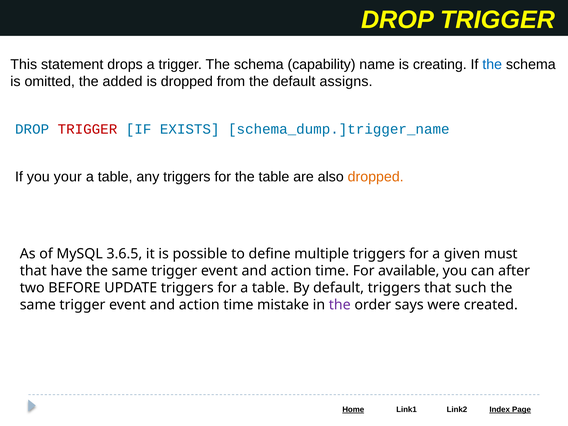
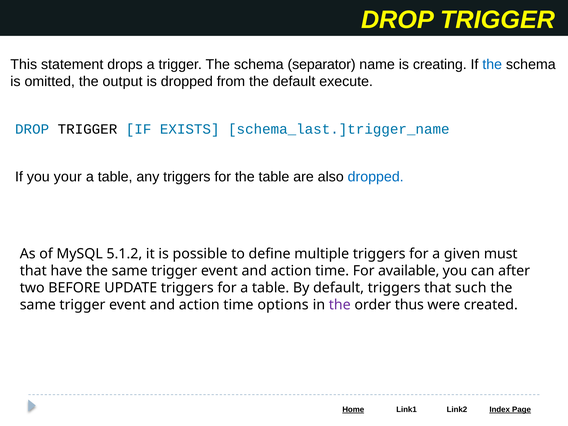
capability: capability -> separator
added: added -> output
assigns: assigns -> execute
TRIGGER at (87, 129) colour: red -> black
schema_dump.]trigger_name: schema_dump.]trigger_name -> schema_last.]trigger_name
dropped at (376, 177) colour: orange -> blue
3.6.5: 3.6.5 -> 5.1.2
mistake: mistake -> options
says: says -> thus
